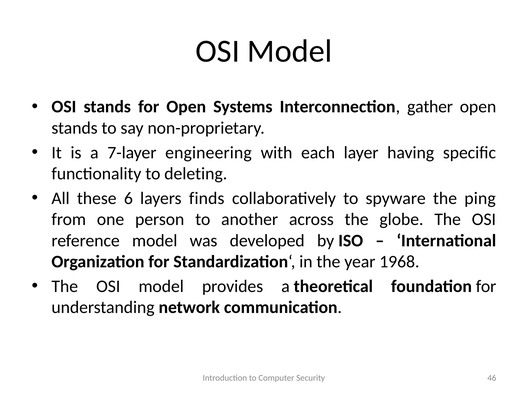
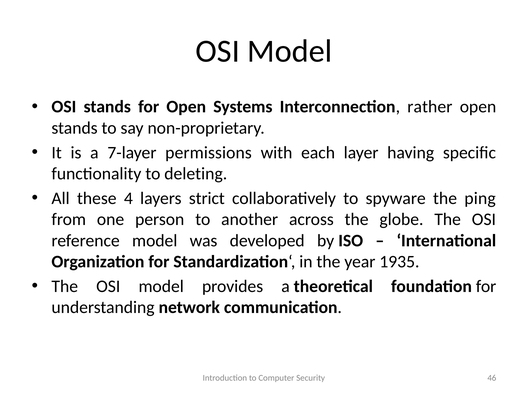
gather: gather -> rather
engineering: engineering -> permissions
6: 6 -> 4
finds: finds -> strict
1968: 1968 -> 1935
